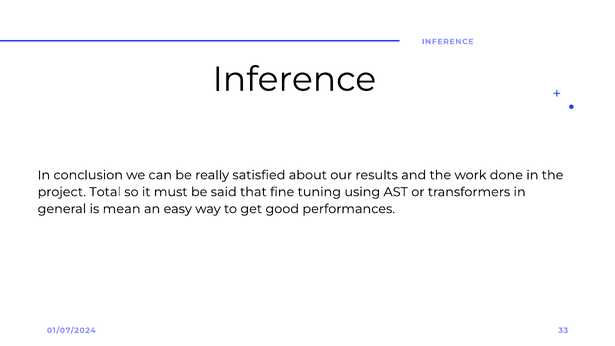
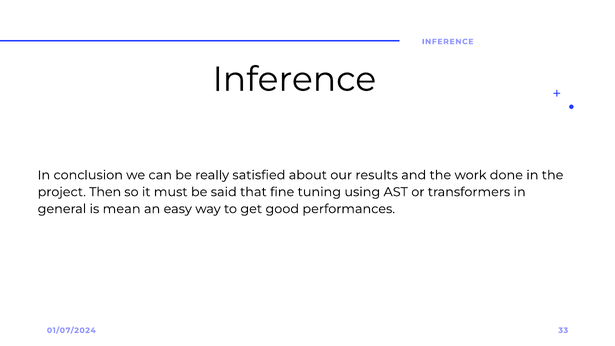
Total: Total -> Then
